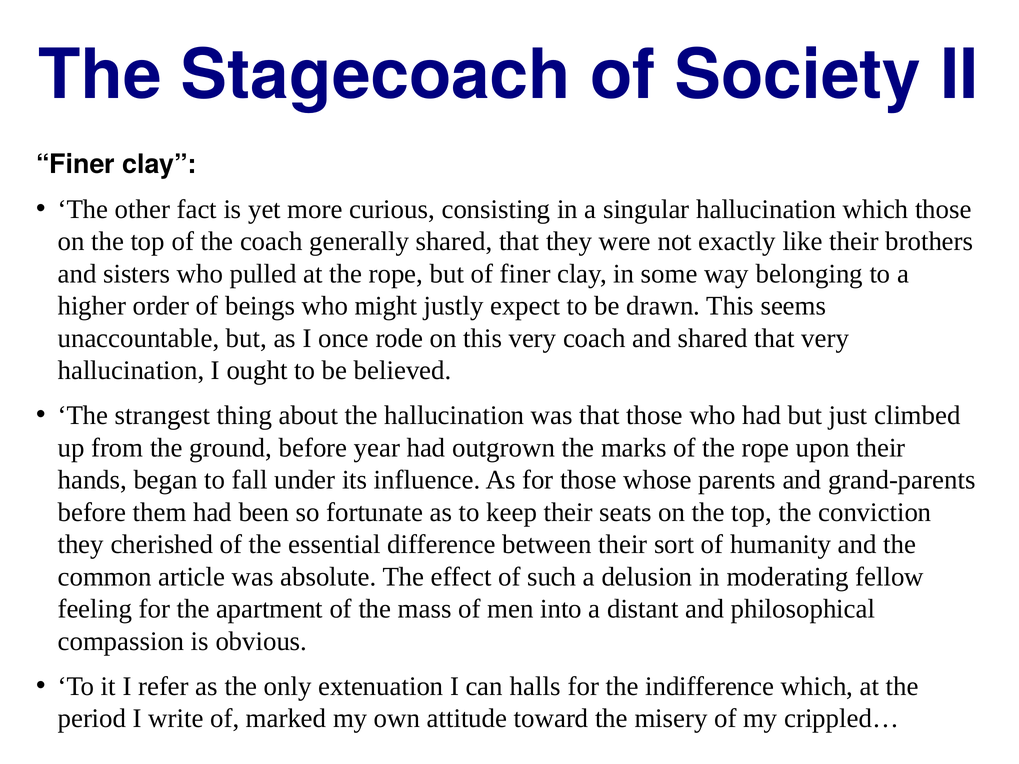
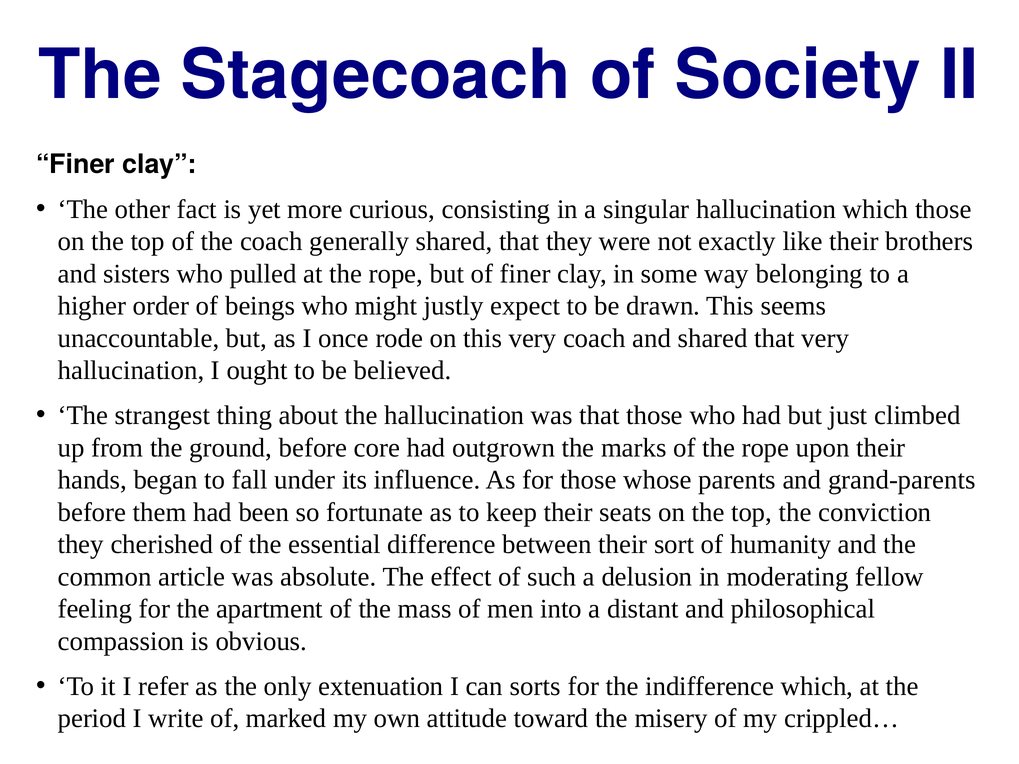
year: year -> core
halls: halls -> sorts
